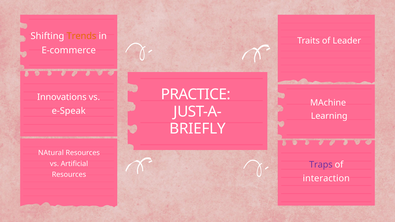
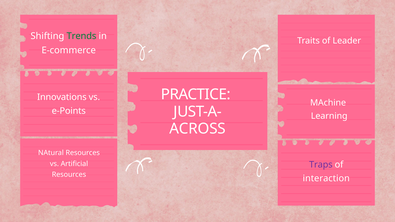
Trends colour: orange -> green
e-Speak: e-Speak -> e-Points
BRIEFLY: BRIEFLY -> ACROSS
